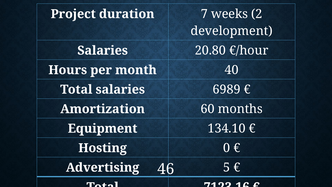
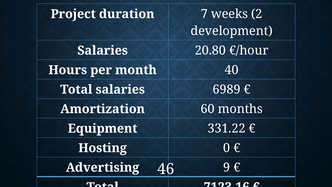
134.10: 134.10 -> 331.22
5: 5 -> 9
